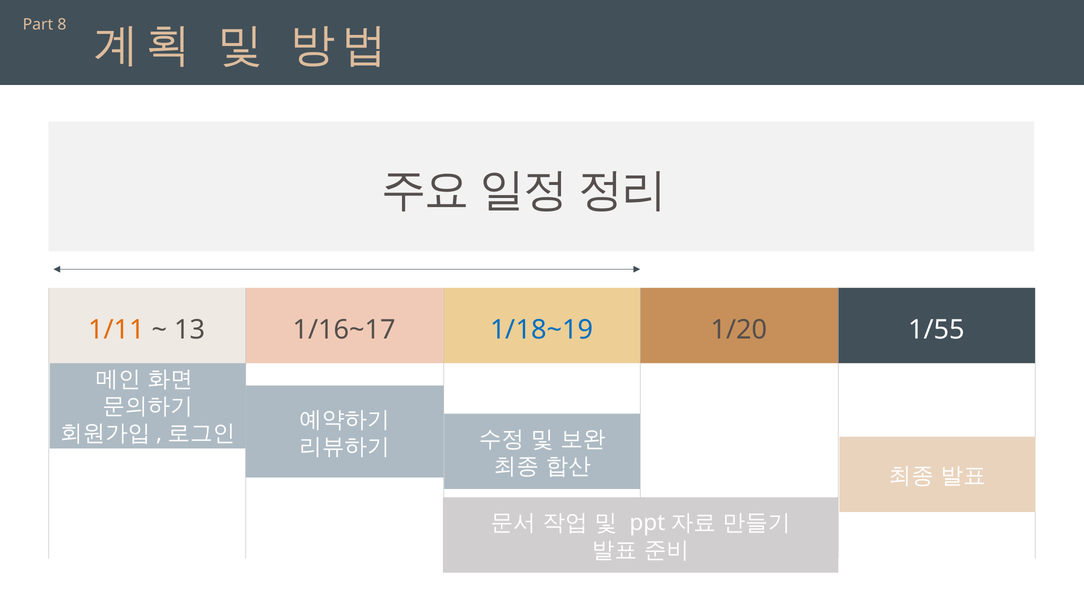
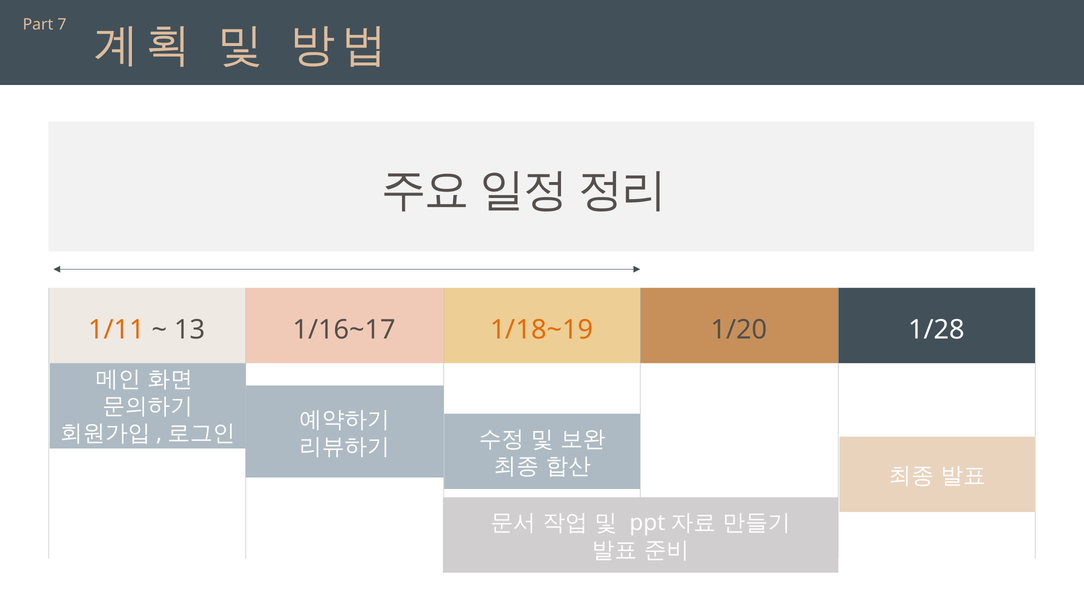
8: 8 -> 7
1/18~19 colour: blue -> orange
1/55: 1/55 -> 1/28
